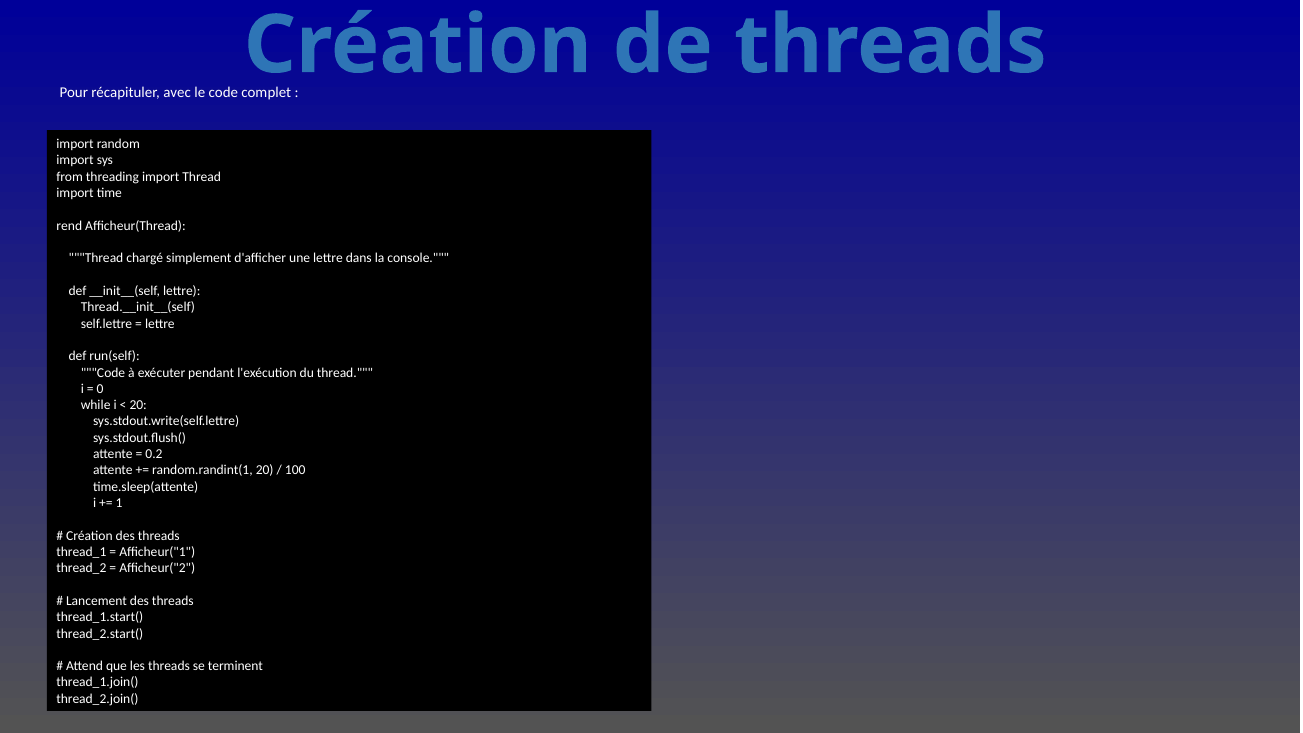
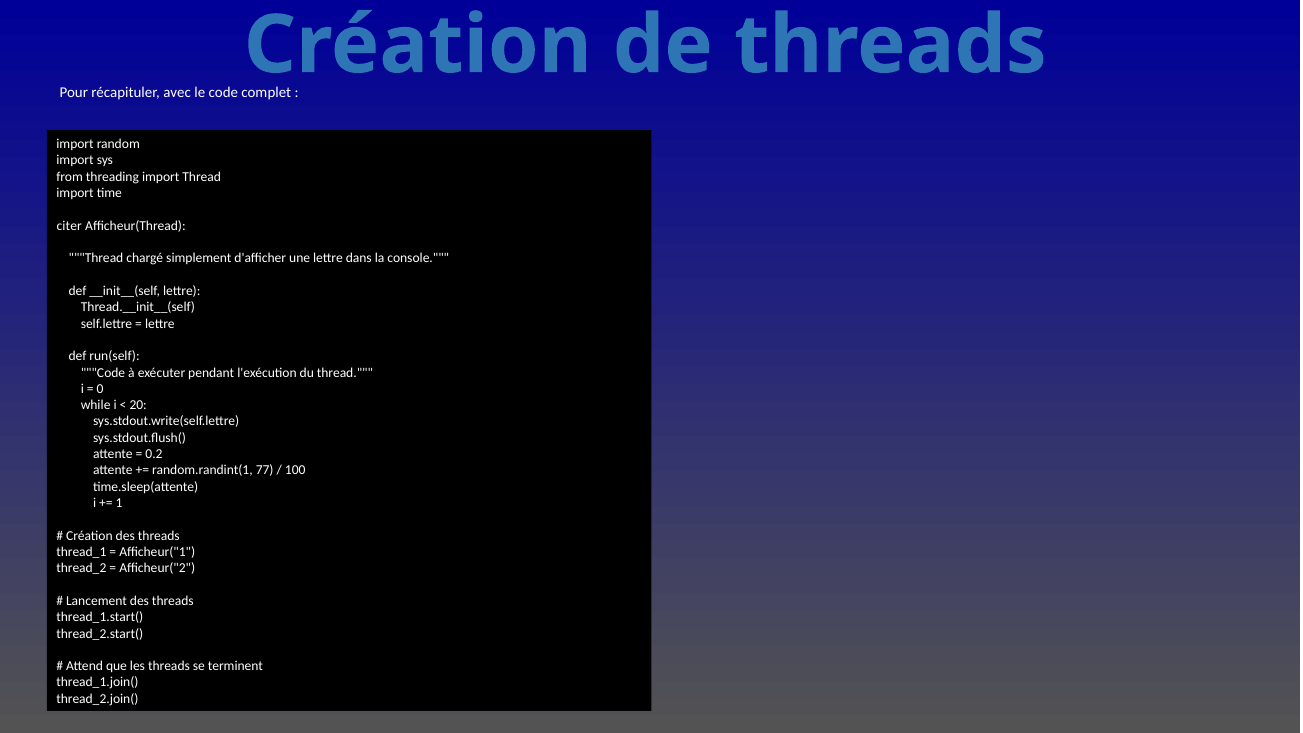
rend: rend -> citer
random.randint(1 20: 20 -> 77
